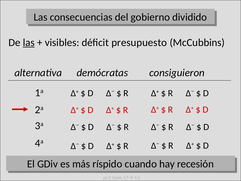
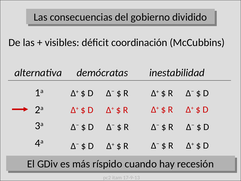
las at (29, 43) underline: present -> none
presupuesto: presupuesto -> coordinación
consiguieron: consiguieron -> inestabilidad
